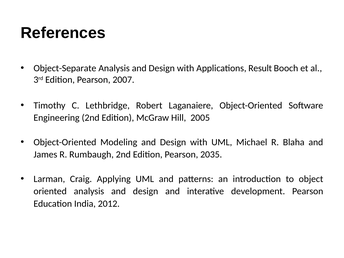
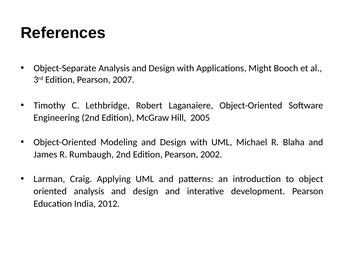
Result: Result -> Might
2035: 2035 -> 2002
